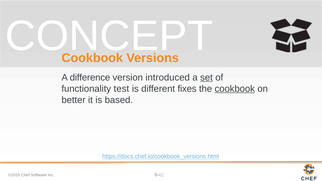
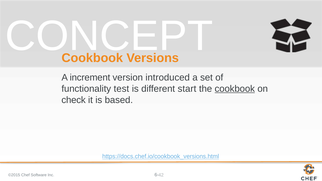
difference: difference -> increment
set underline: present -> none
fixes: fixes -> start
better: better -> check
